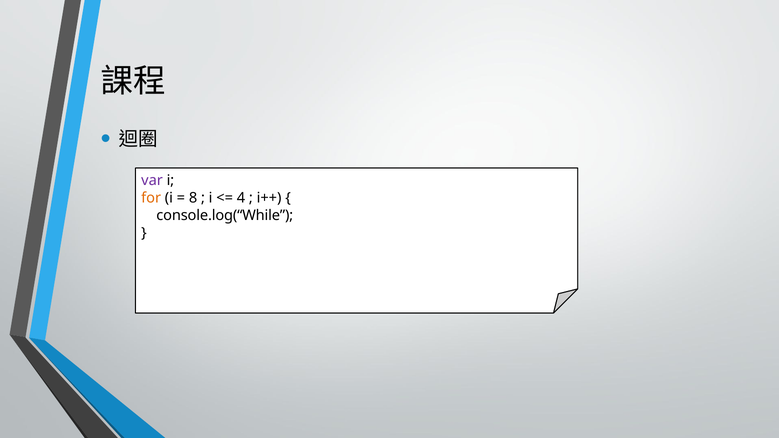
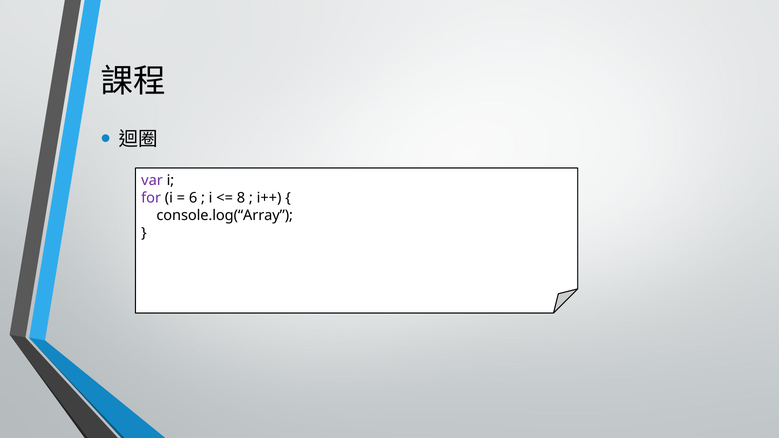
for colour: orange -> purple
8: 8 -> 6
4: 4 -> 8
console.log(“While: console.log(“While -> console.log(“Array
